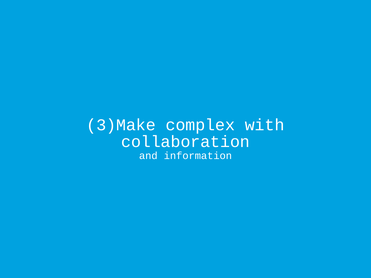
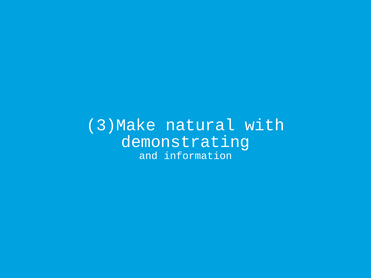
complex: complex -> natural
collaboration: collaboration -> demonstrating
